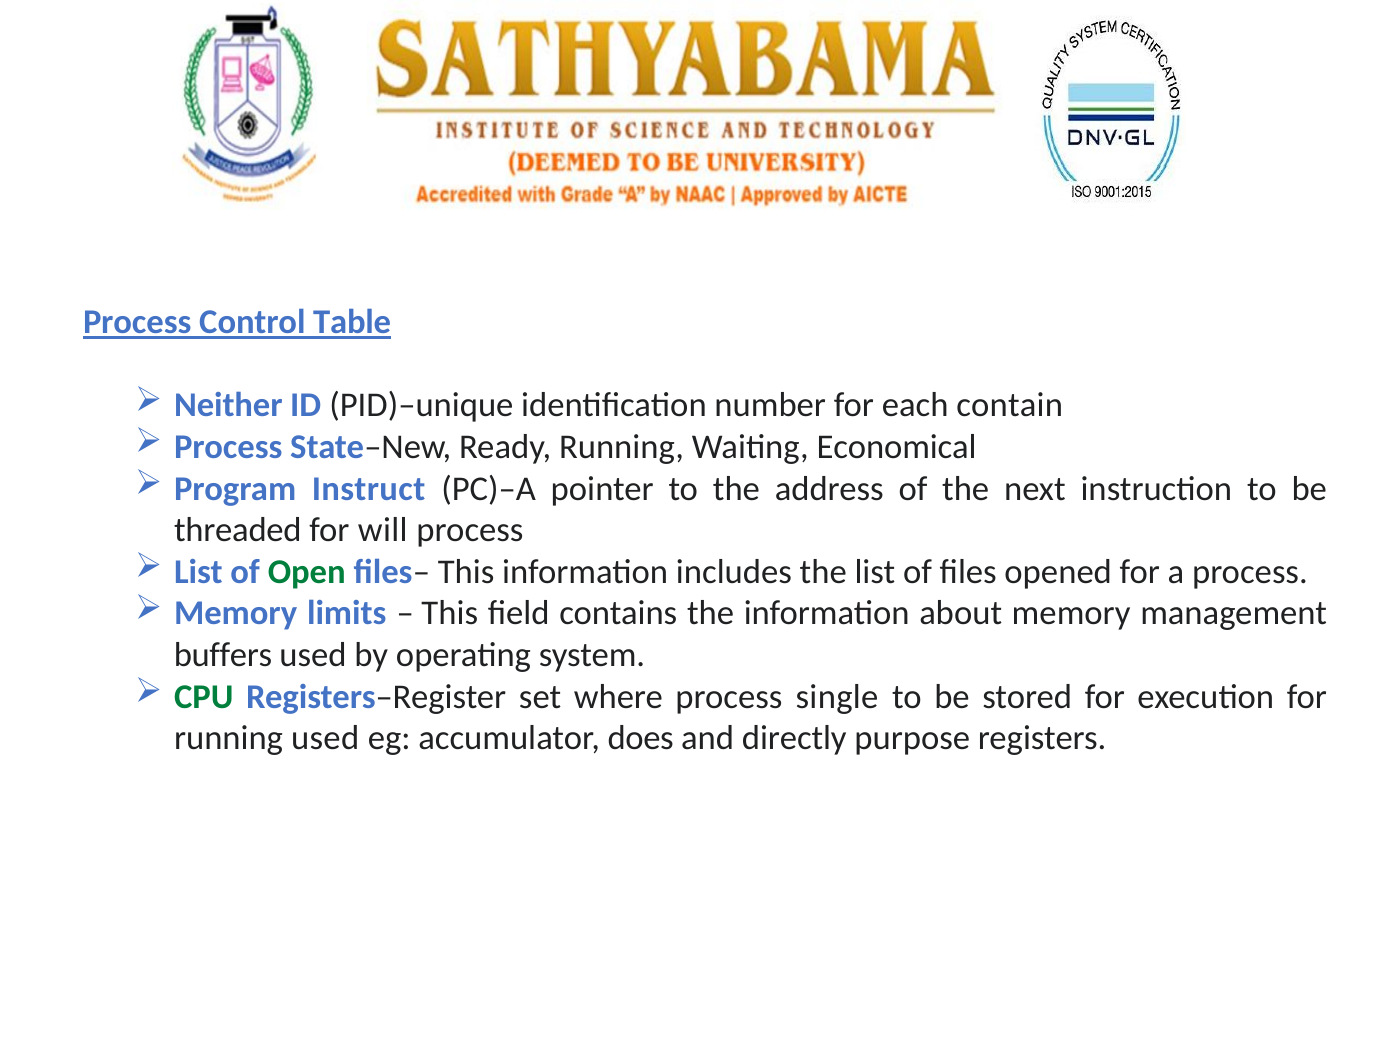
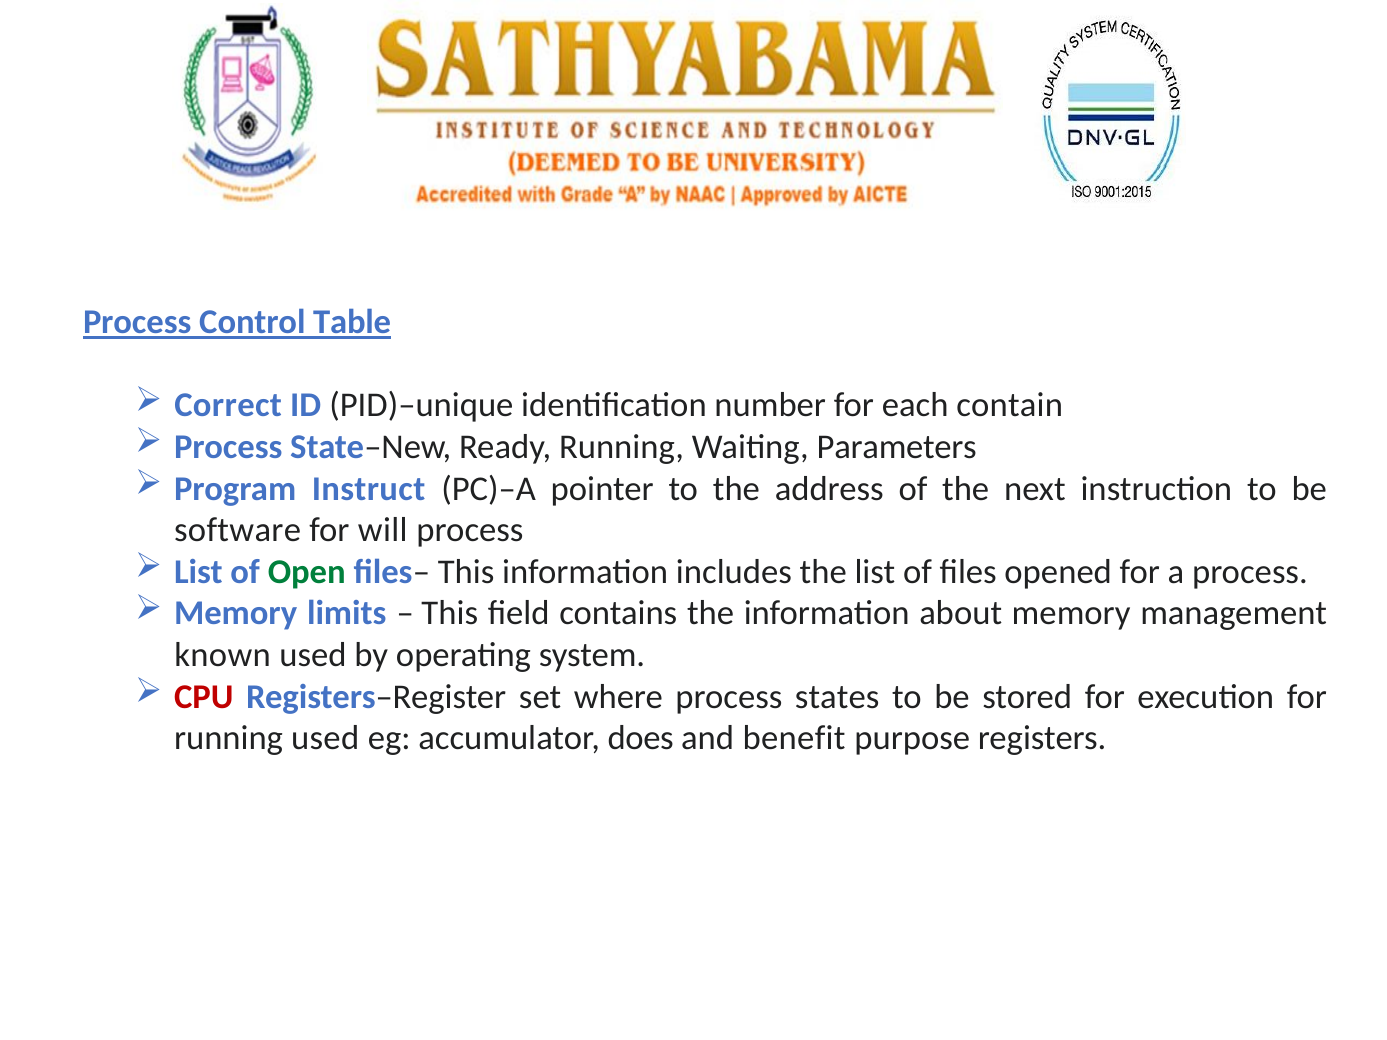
Neither: Neither -> Correct
Economical: Economical -> Parameters
threaded: threaded -> software
buffers: buffers -> known
CPU colour: green -> red
single: single -> states
directly: directly -> benefit
